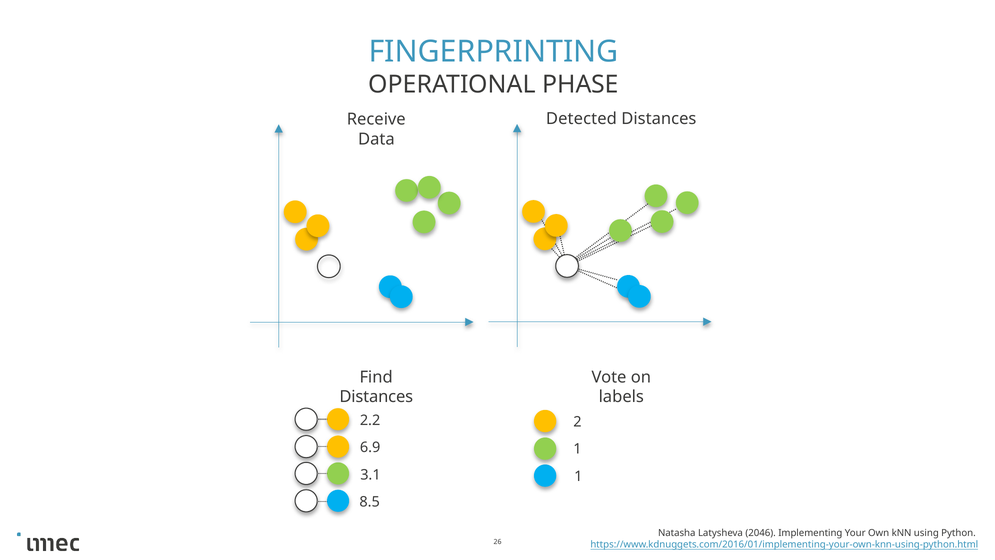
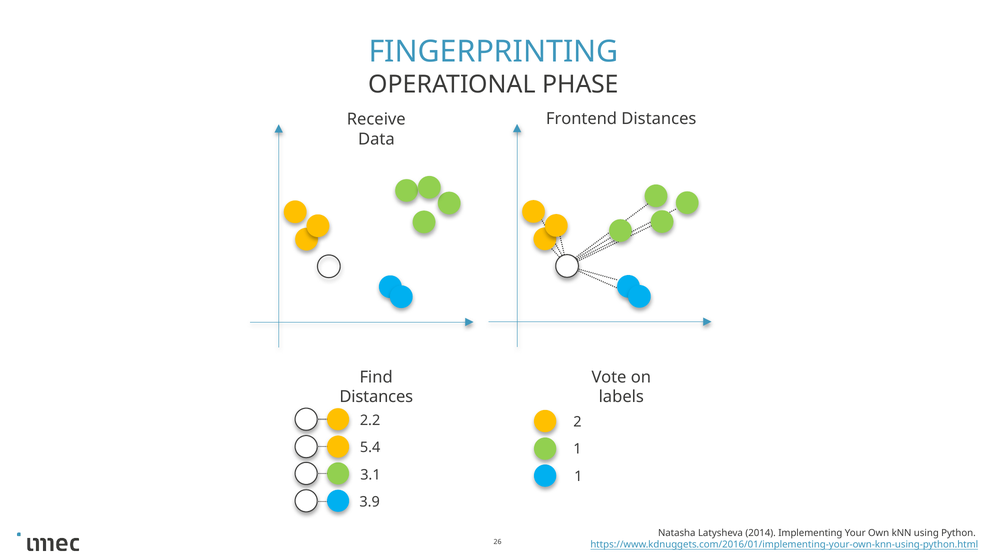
Detected: Detected -> Frontend
6.9: 6.9 -> 5.4
8.5: 8.5 -> 3.9
2046: 2046 -> 2014
